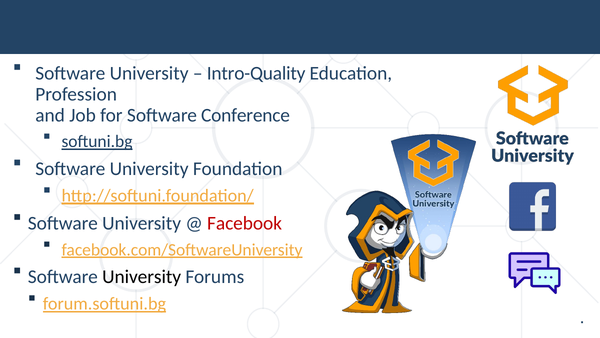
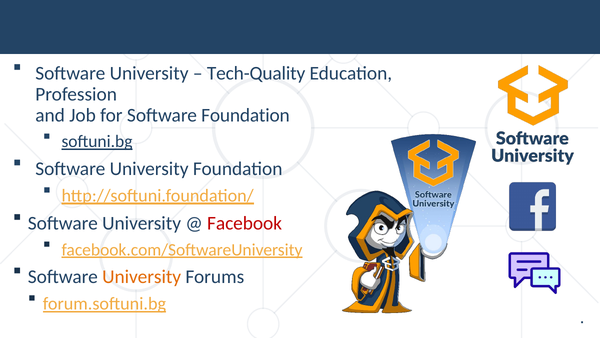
Intro-Quality: Intro-Quality -> Tech-Quality
Software Conference: Conference -> Foundation
University at (142, 277) colour: black -> orange
